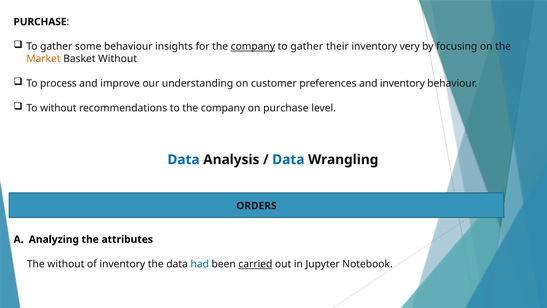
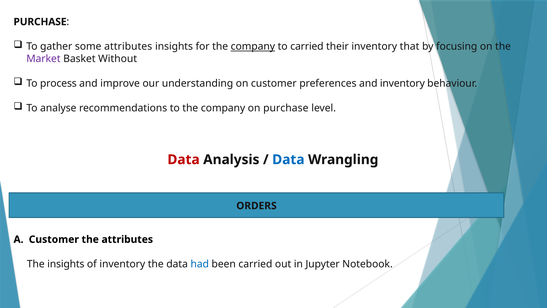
some behaviour: behaviour -> attributes
gather at (307, 46): gather -> carried
very: very -> that
Market colour: orange -> purple
To without: without -> analyse
Data at (184, 159) colour: blue -> red
A Analyzing: Analyzing -> Customer
The without: without -> insights
carried at (255, 264) underline: present -> none
